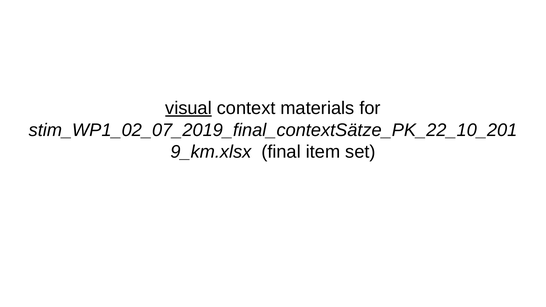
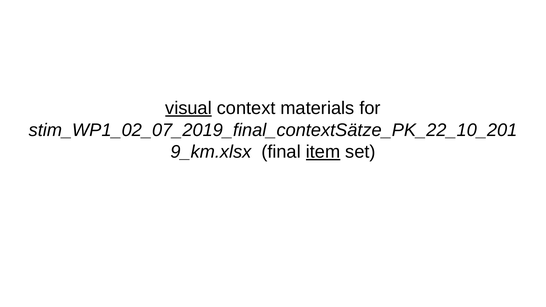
item underline: none -> present
